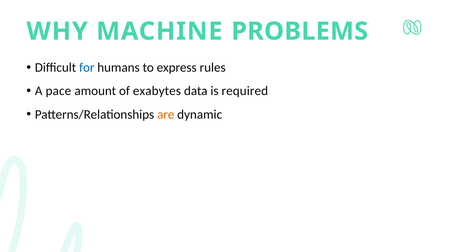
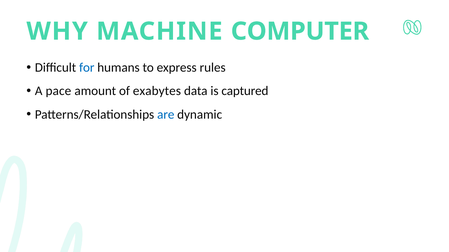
PROBLEMS: PROBLEMS -> COMPUTER
required: required -> captured
are colour: orange -> blue
